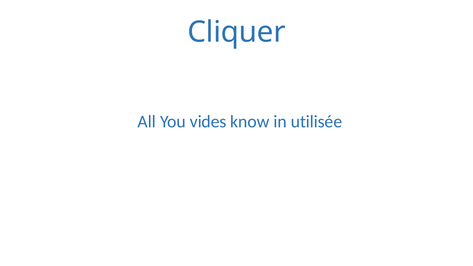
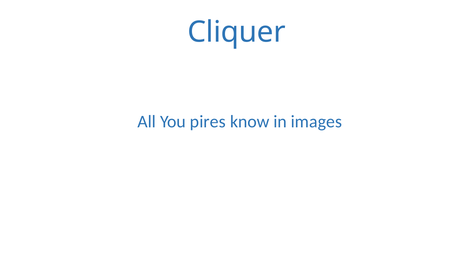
vides: vides -> pires
utilisée: utilisée -> images
